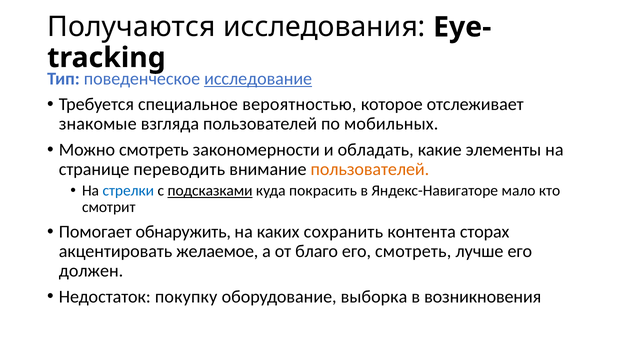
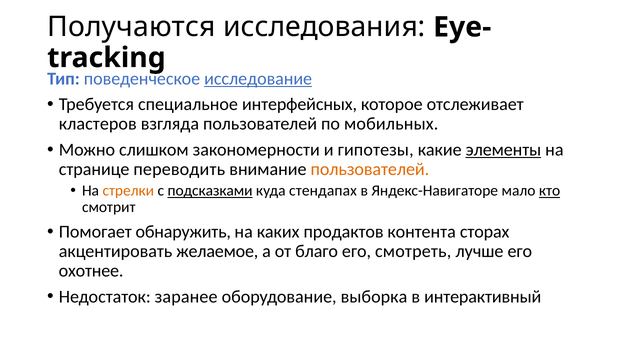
вероятностью: вероятностью -> интерфейсных
знакомые: знакомые -> кластеров
Можно смотреть: смотреть -> слишком
обладать: обладать -> гипотезы
элементы underline: none -> present
стрелки colour: blue -> orange
покрасить: покрасить -> стендапах
кто underline: none -> present
сохранить: сохранить -> продактов
должен: должен -> охотнее
покупку: покупку -> заранее
возникновения: возникновения -> интерактивный
